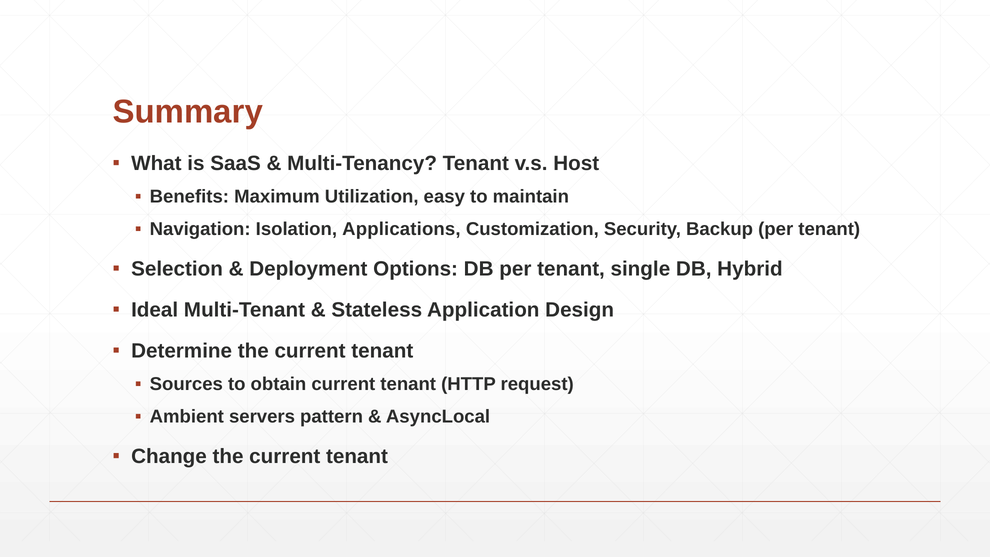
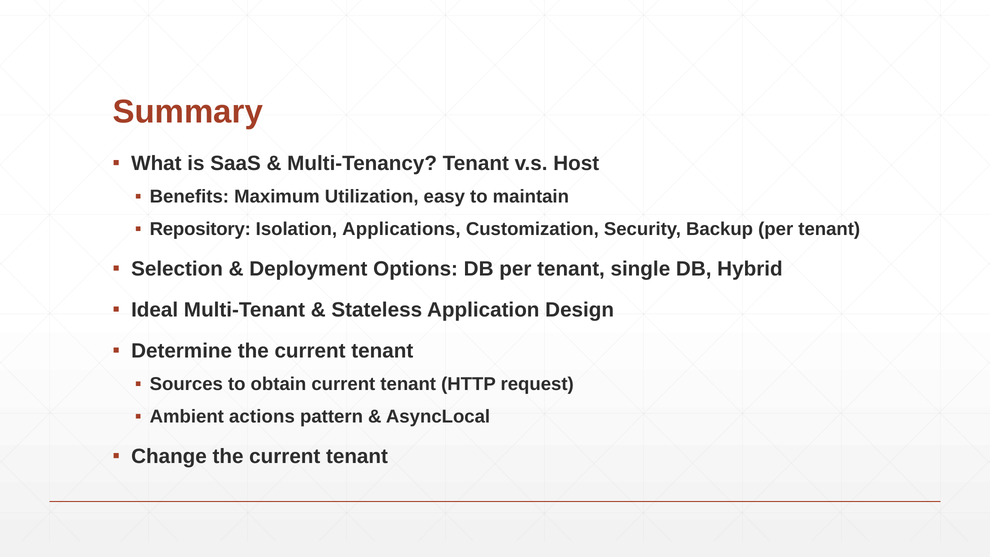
Navigation: Navigation -> Repository
servers: servers -> actions
